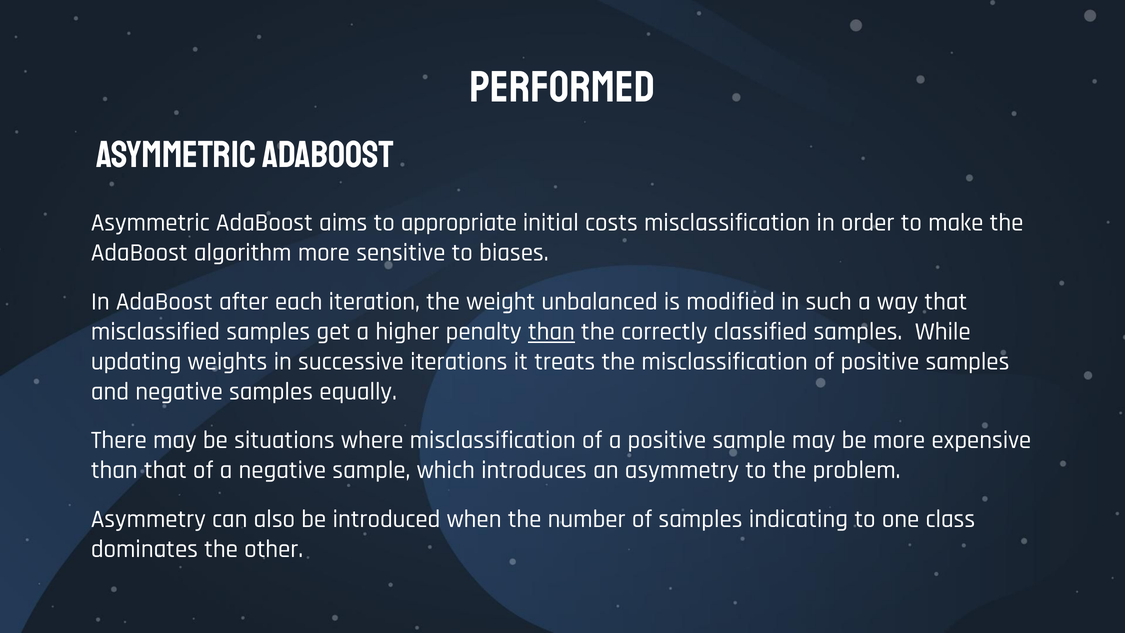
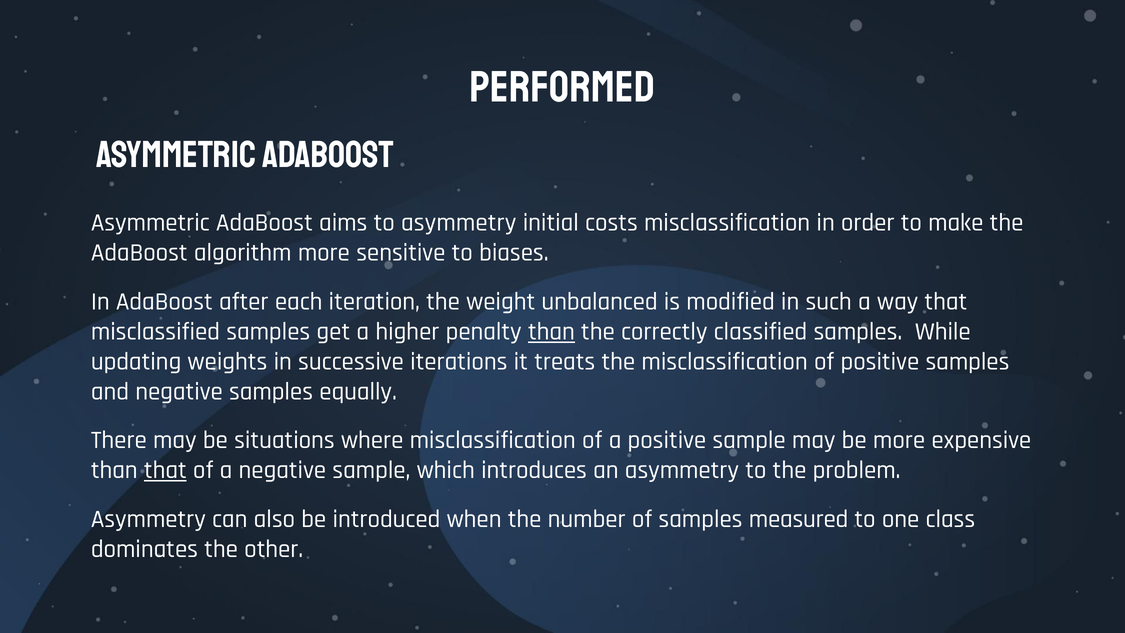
to appropriate: appropriate -> asymmetry
that at (165, 470) underline: none -> present
indicating: indicating -> measured
